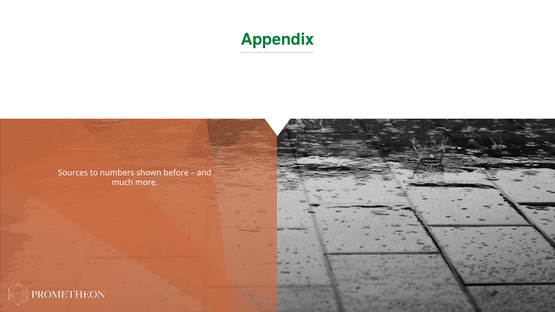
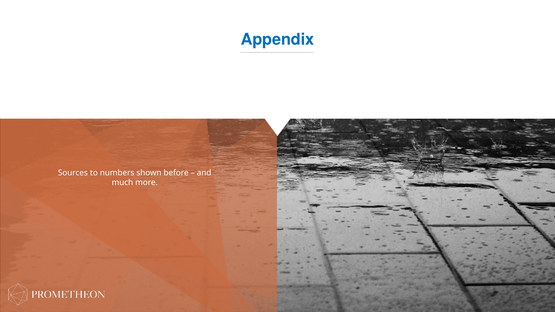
Appendix colour: green -> blue
